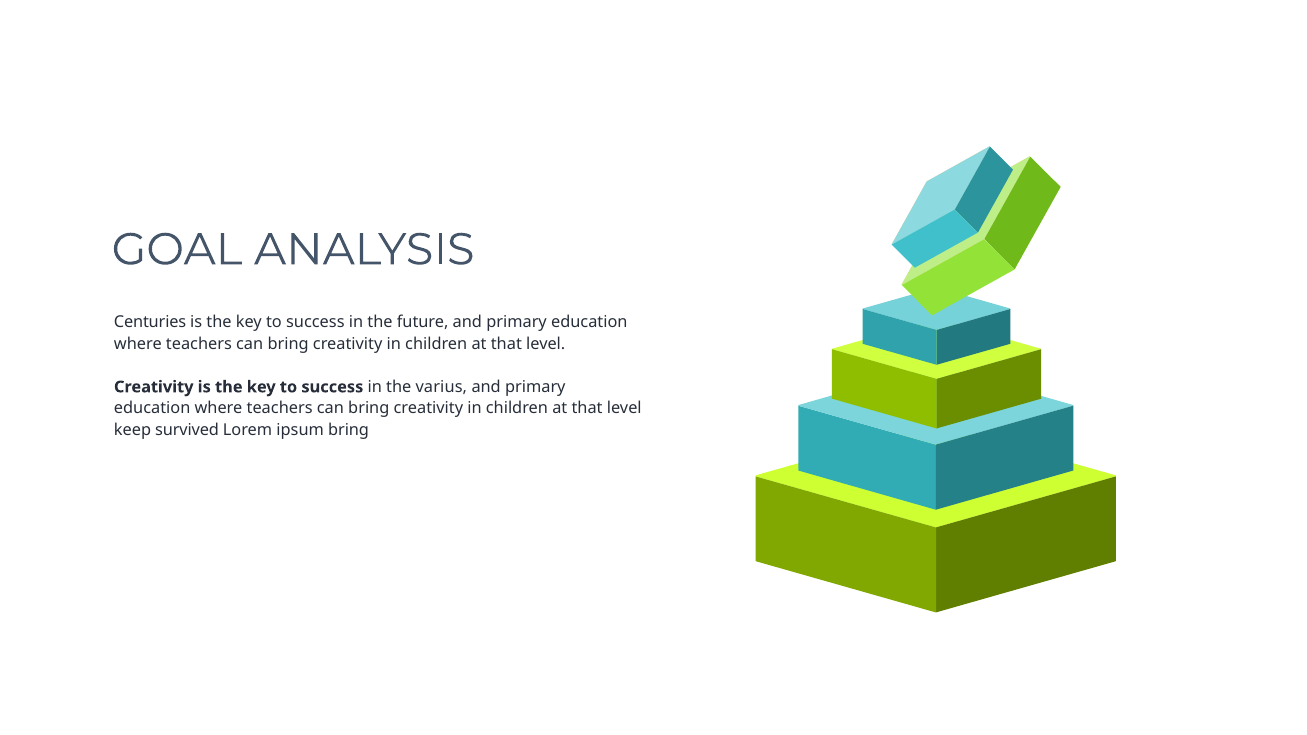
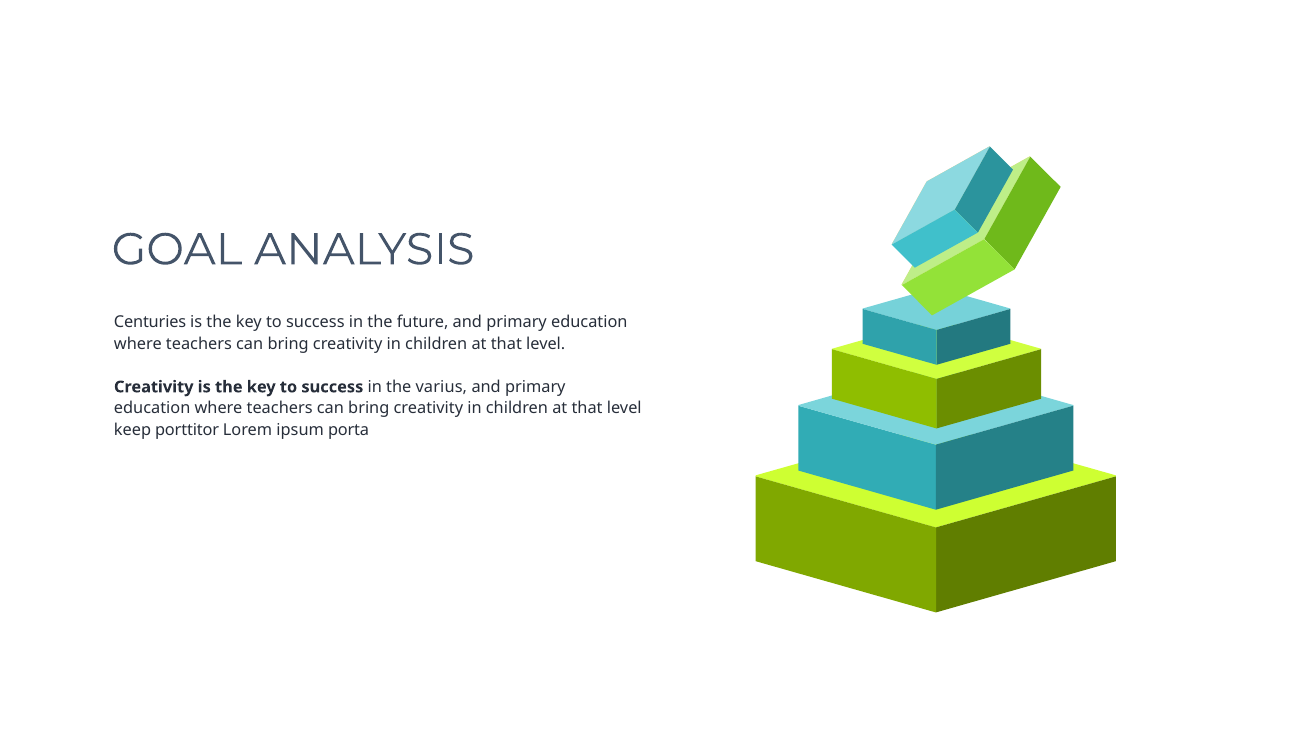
survived: survived -> porttitor
ipsum bring: bring -> porta
